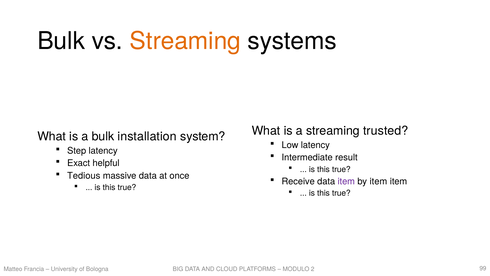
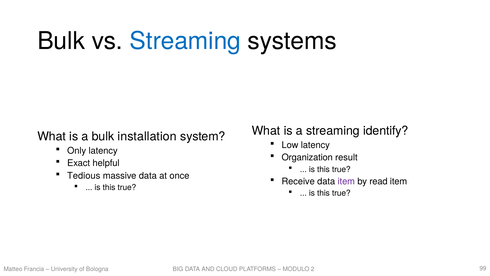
Streaming at (185, 41) colour: orange -> blue
trusted: trusted -> identify
Step: Step -> Only
Intermediate: Intermediate -> Organization
by item: item -> read
